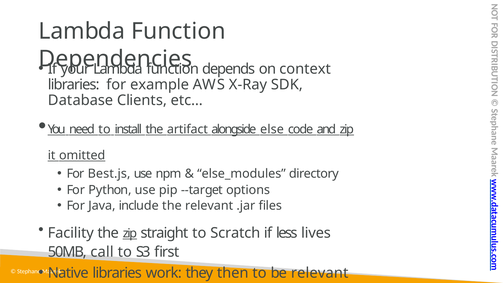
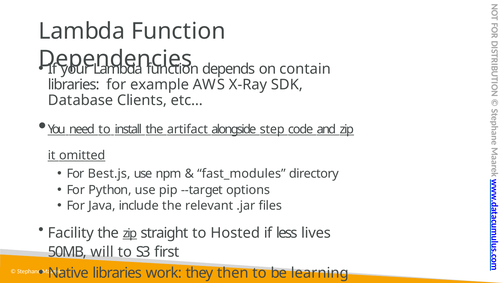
context: context -> contain
else: else -> step
else_modules: else_modules -> fast_modules
Scratch: Scratch -> Hosted
call: call -> will
be relevant: relevant -> learning
